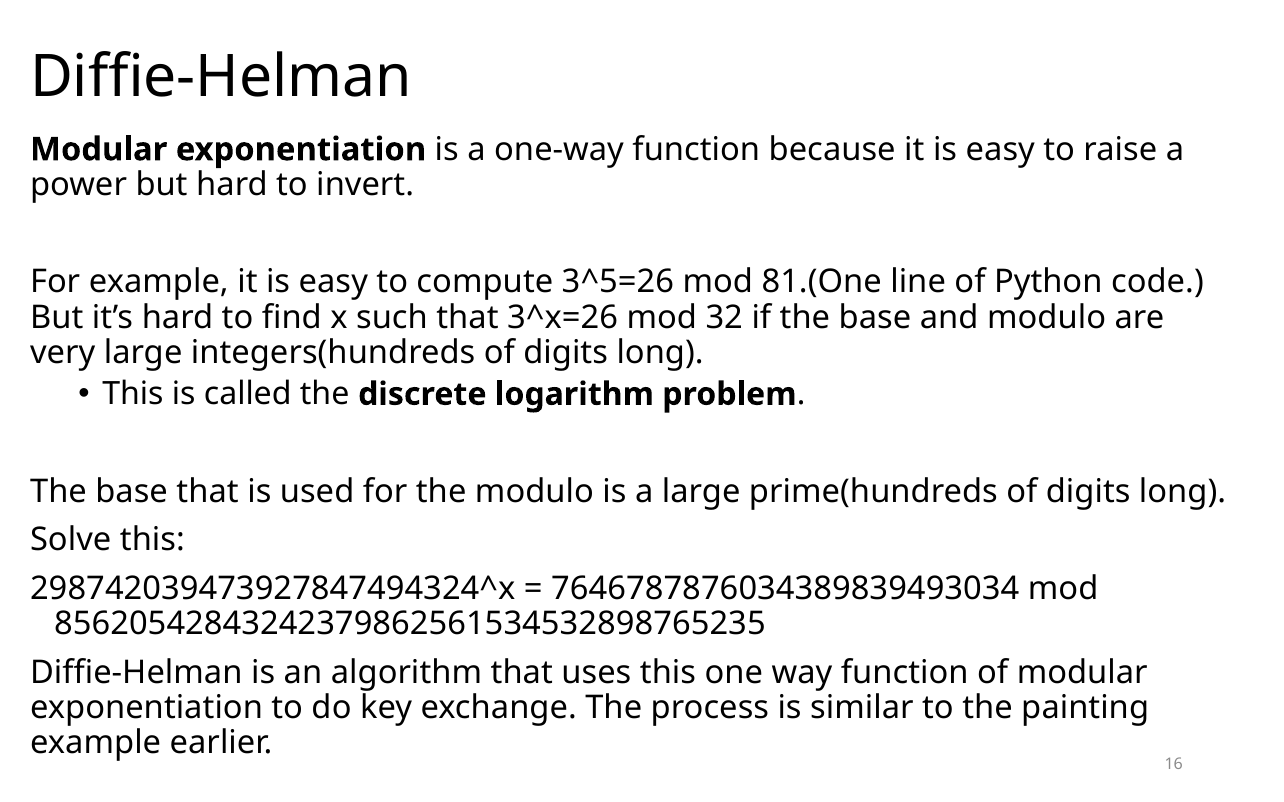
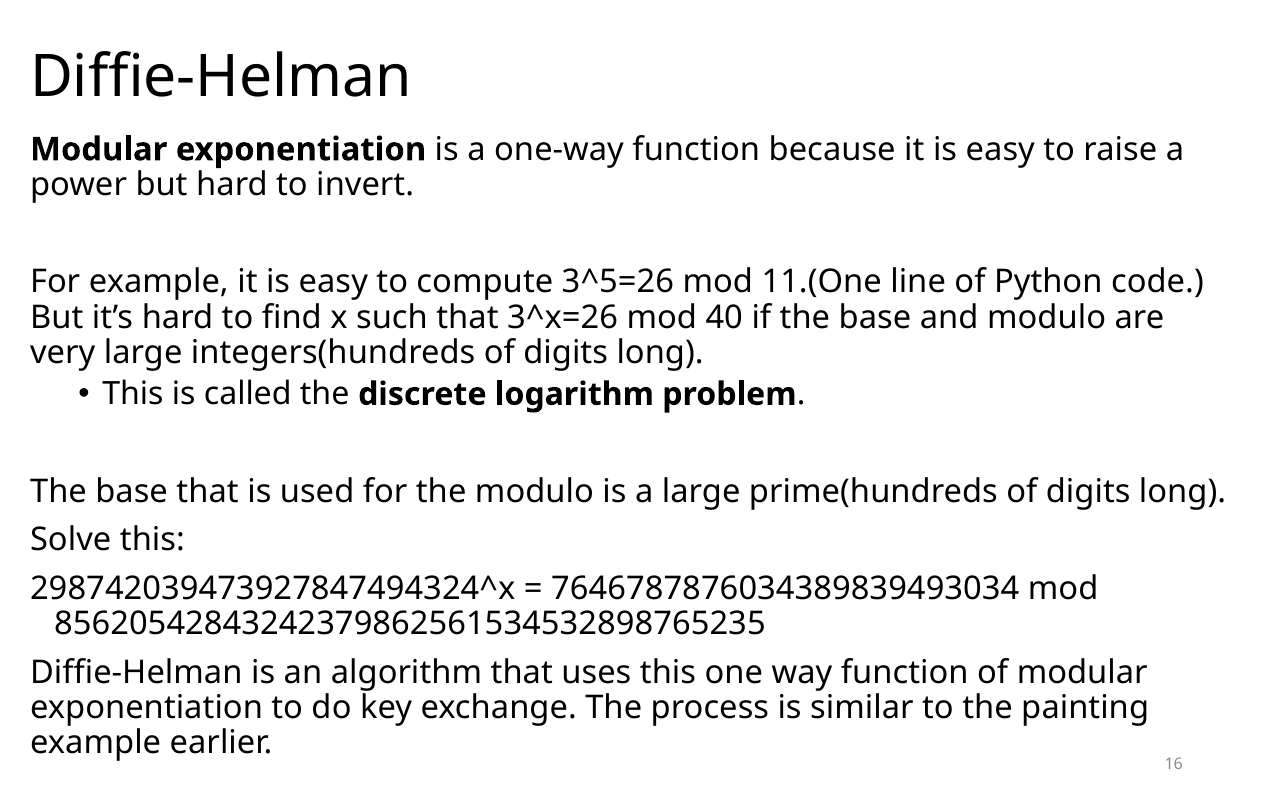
81.(One: 81.(One -> 11.(One
32: 32 -> 40
